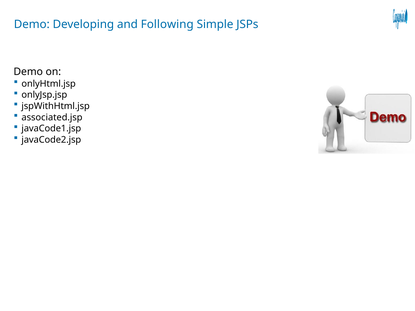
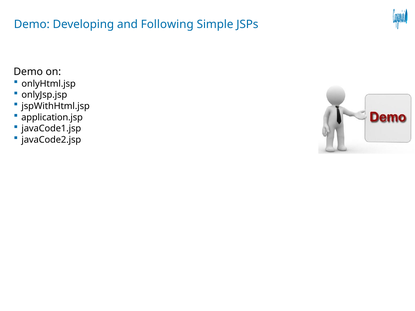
associated.jsp: associated.jsp -> application.jsp
